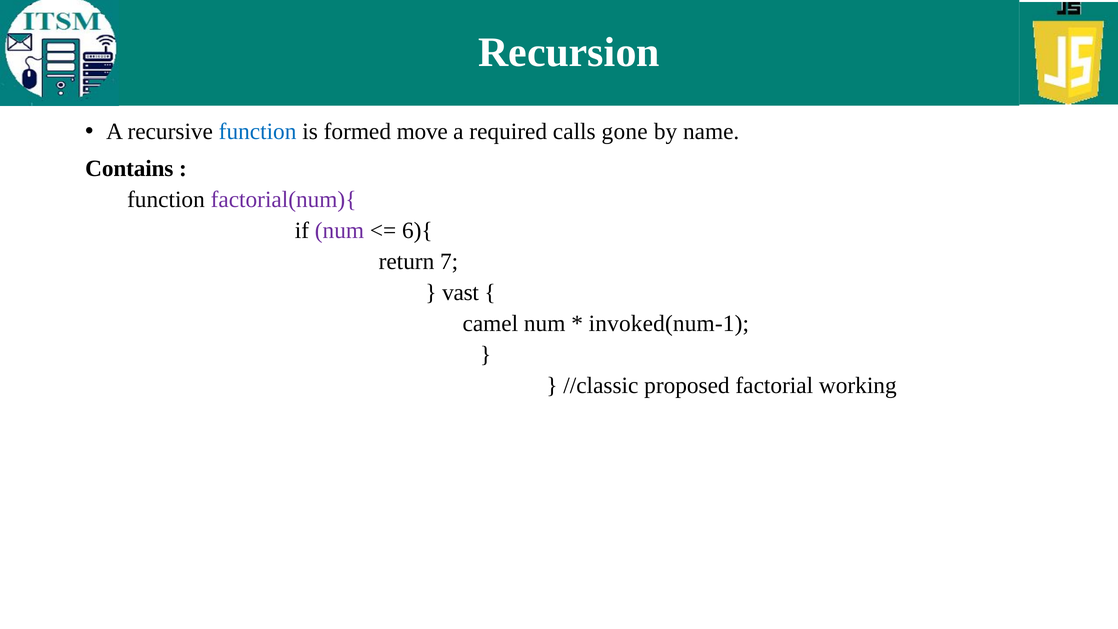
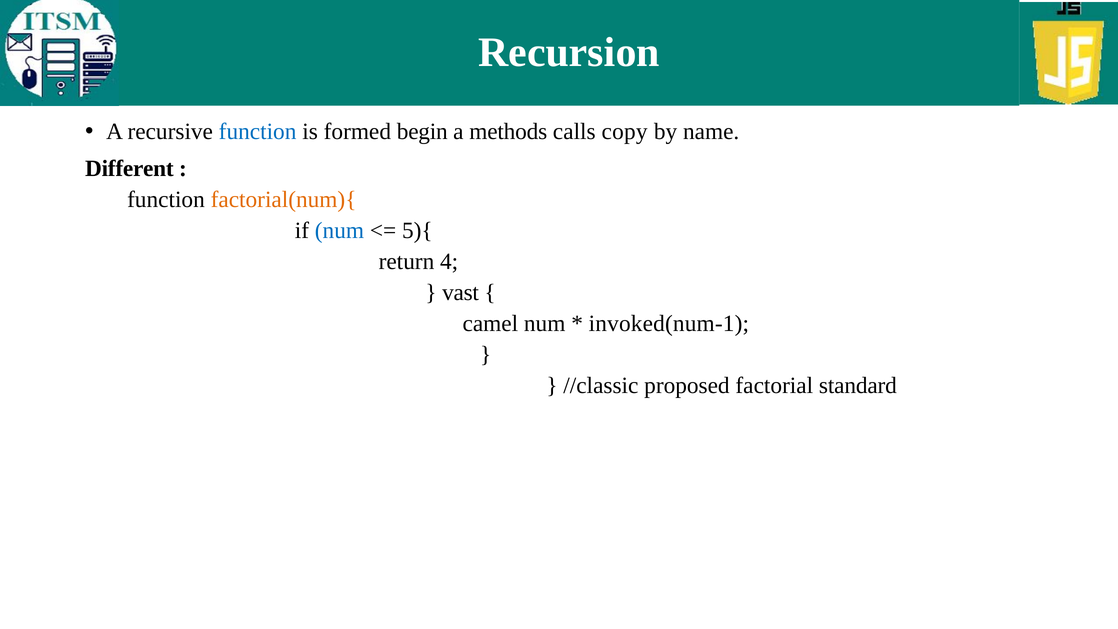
move: move -> begin
required: required -> methods
gone: gone -> copy
Contains: Contains -> Different
factorial(num){ colour: purple -> orange
num at (339, 230) colour: purple -> blue
6){: 6){ -> 5){
7: 7 -> 4
working: working -> standard
